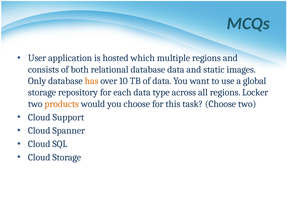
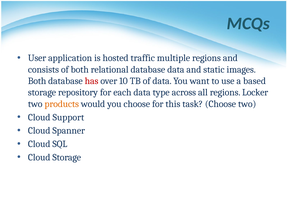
which: which -> traffic
Only at (37, 81): Only -> Both
has colour: orange -> red
global: global -> based
